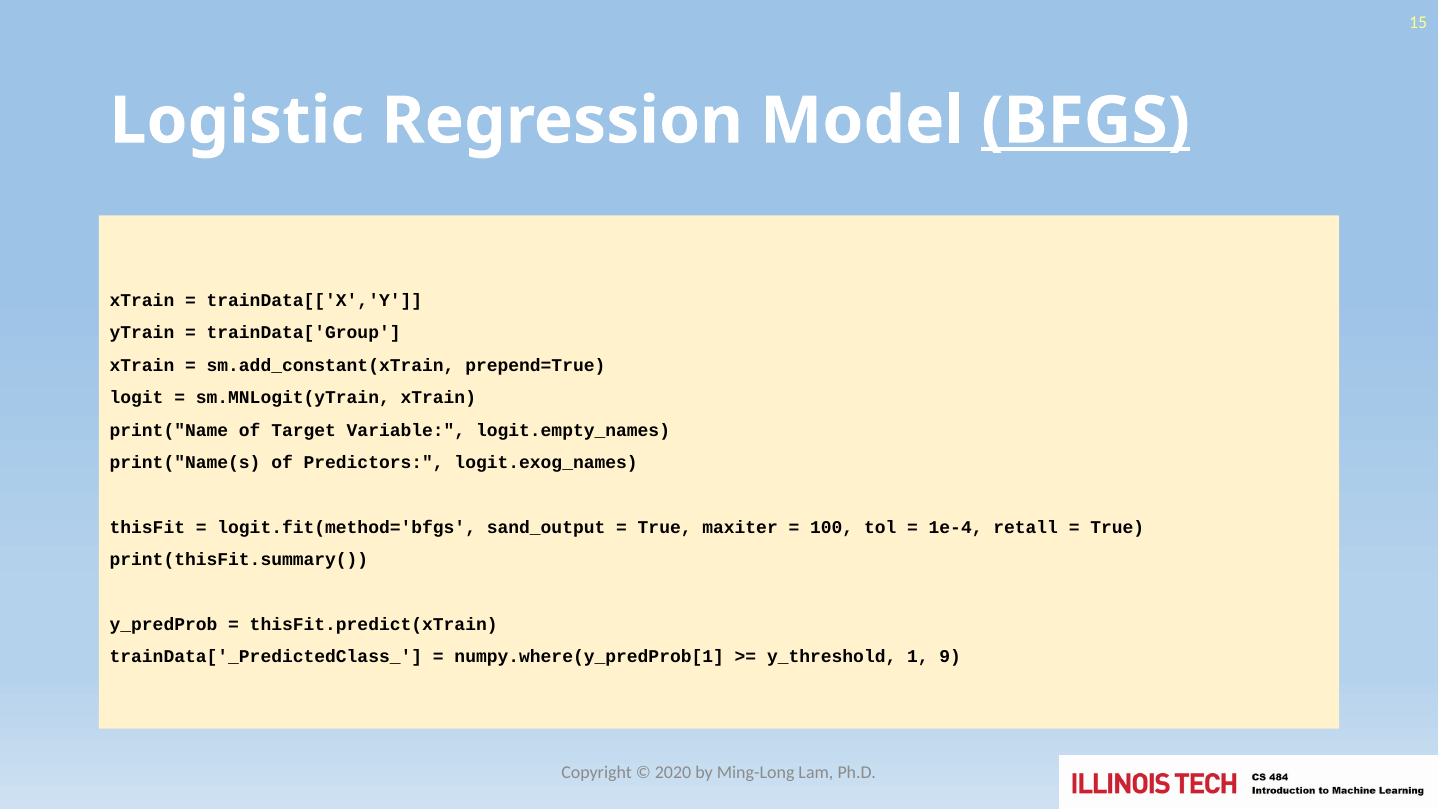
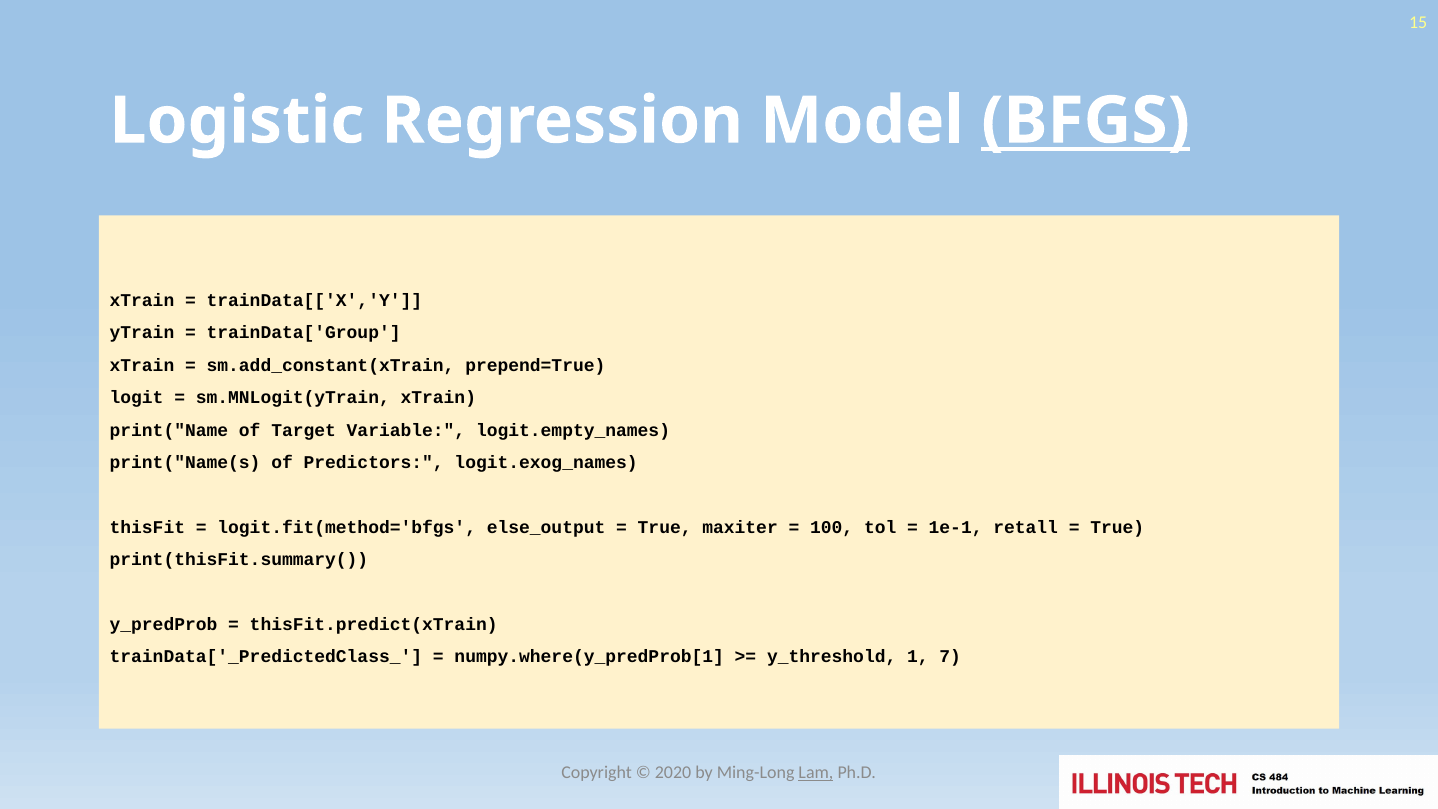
sand_output: sand_output -> else_output
1e-4: 1e-4 -> 1e-1
9: 9 -> 7
Lam underline: none -> present
